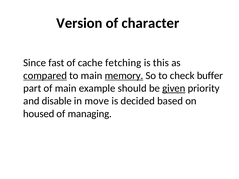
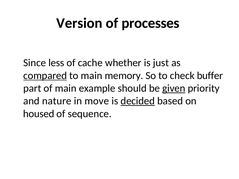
character: character -> processes
fast: fast -> less
fetching: fetching -> whether
this: this -> just
memory underline: present -> none
disable: disable -> nature
decided underline: none -> present
managing: managing -> sequence
